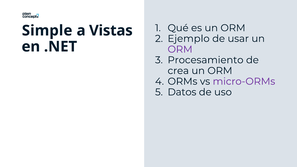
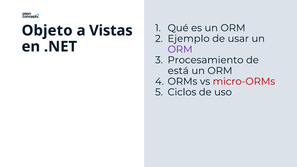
Simple: Simple -> Objeto
crea: crea -> está
micro-ORMs colour: purple -> red
Datos: Datos -> Ciclos
